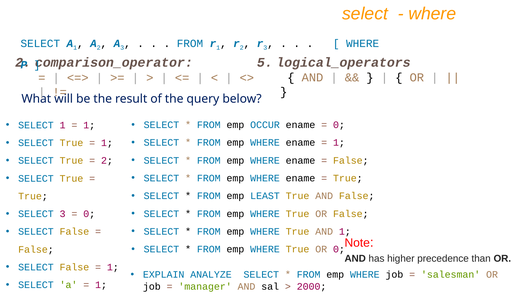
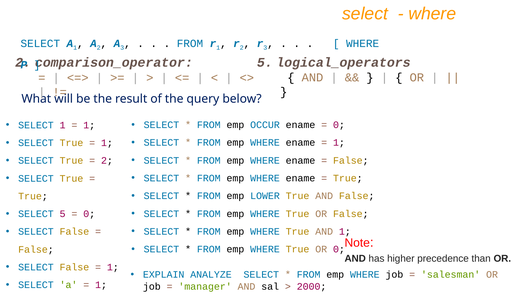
LEAST: LEAST -> LOWER
SELECT 3: 3 -> 5
